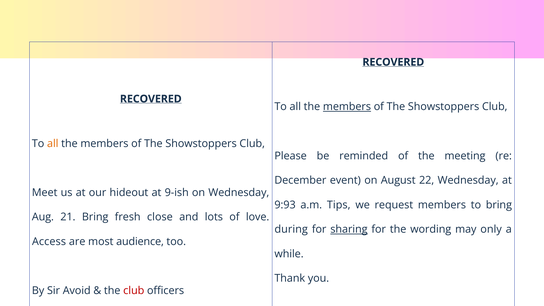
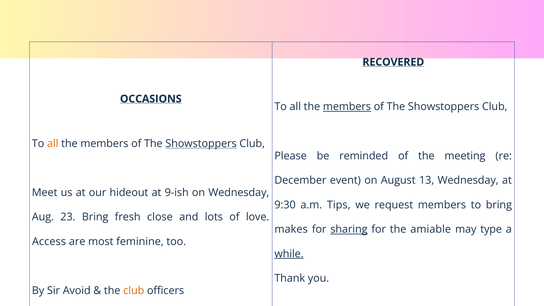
RECOVERED at (151, 99): RECOVERED -> OCCASIONS
Showstoppers at (201, 144) underline: none -> present
22: 22 -> 13
9:93: 9:93 -> 9:30
21: 21 -> 23
during: during -> makes
wording: wording -> amiable
only: only -> type
audience: audience -> feminine
while underline: none -> present
club at (134, 291) colour: red -> orange
